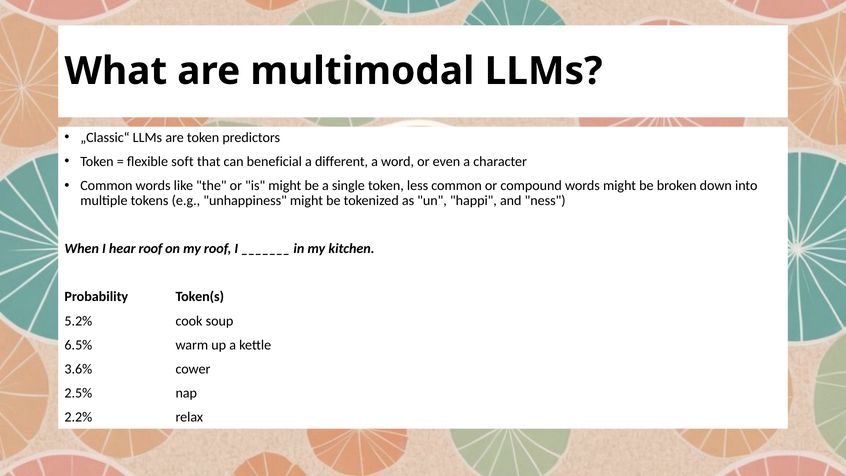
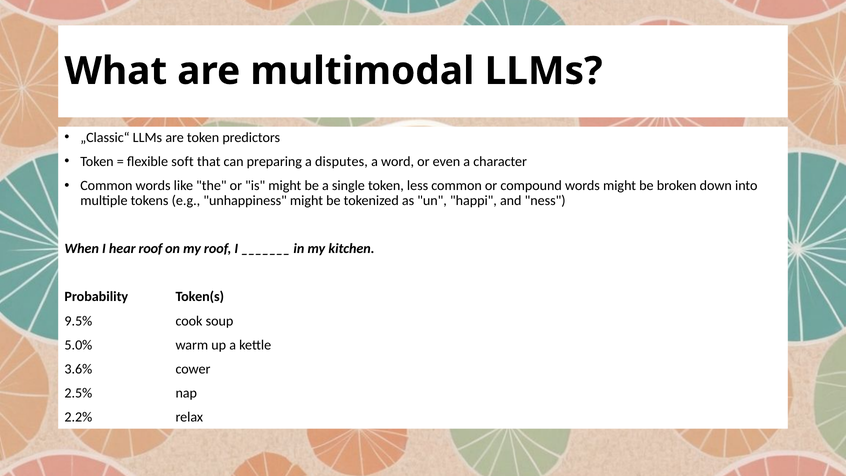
beneficial: beneficial -> preparing
different: different -> disputes
5.2%: 5.2% -> 9.5%
6.5%: 6.5% -> 5.0%
